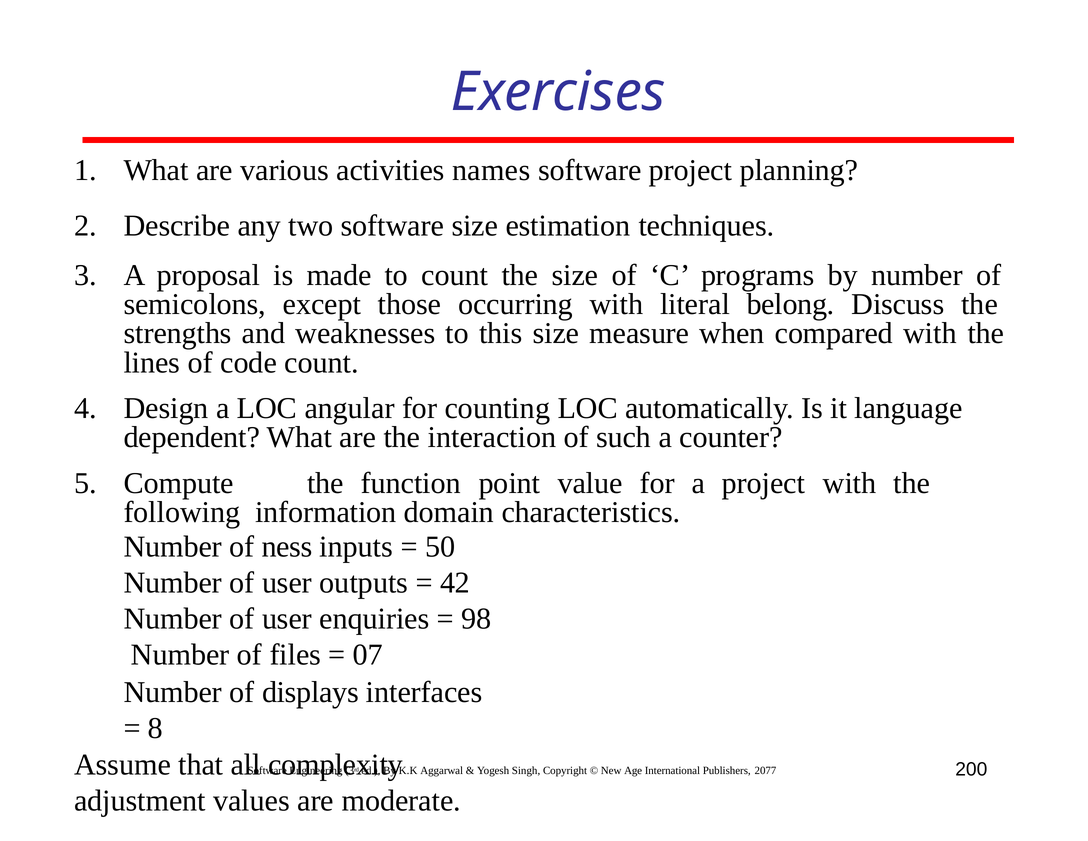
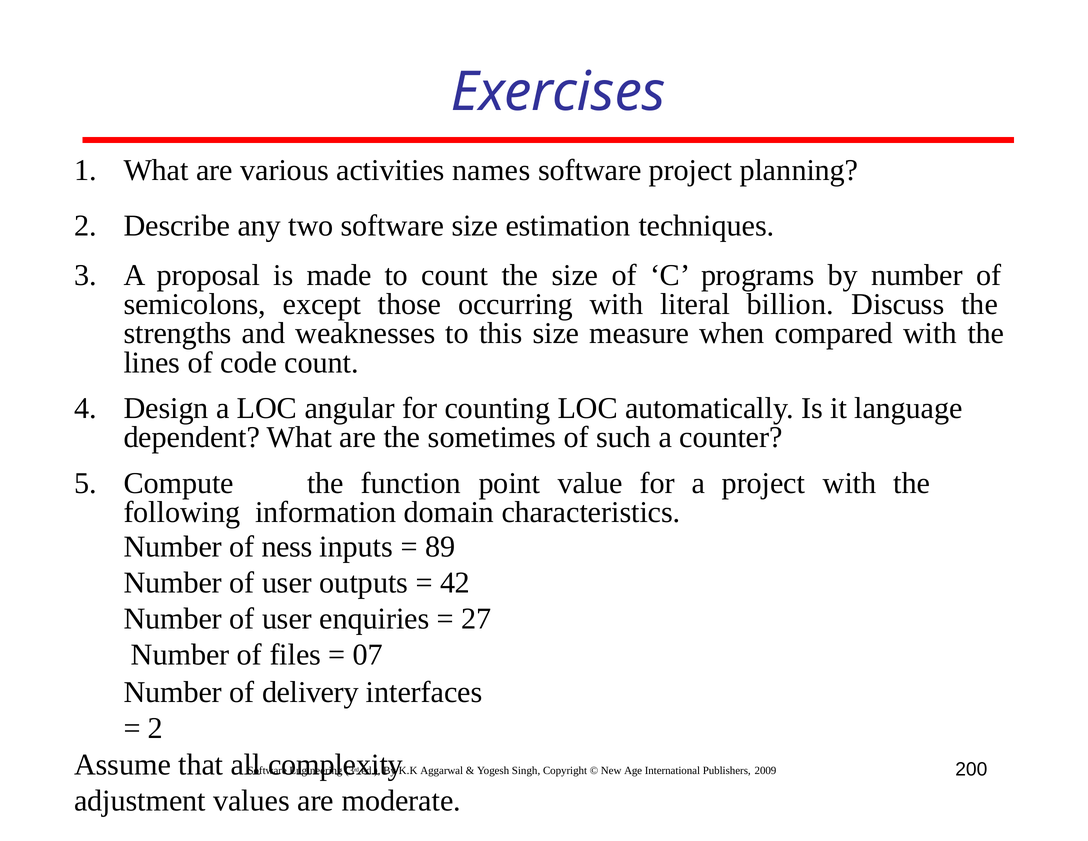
belong: belong -> billion
interaction: interaction -> sometimes
50: 50 -> 89
98: 98 -> 27
displays: displays -> delivery
8 at (156, 728): 8 -> 2
2077: 2077 -> 2009
